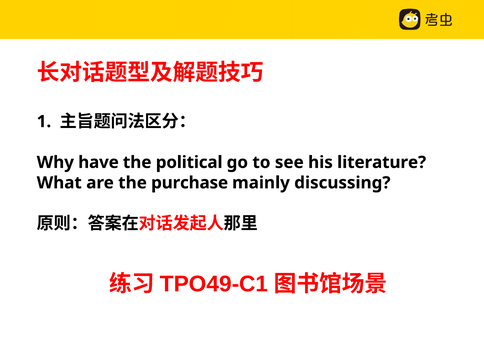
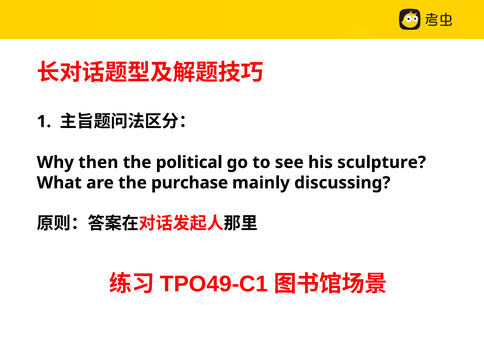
have: have -> then
literature: literature -> sculpture
